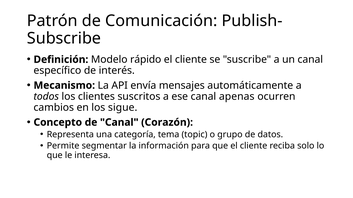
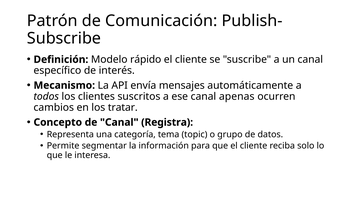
sigue: sigue -> tratar
Corazón: Corazón -> Registra
